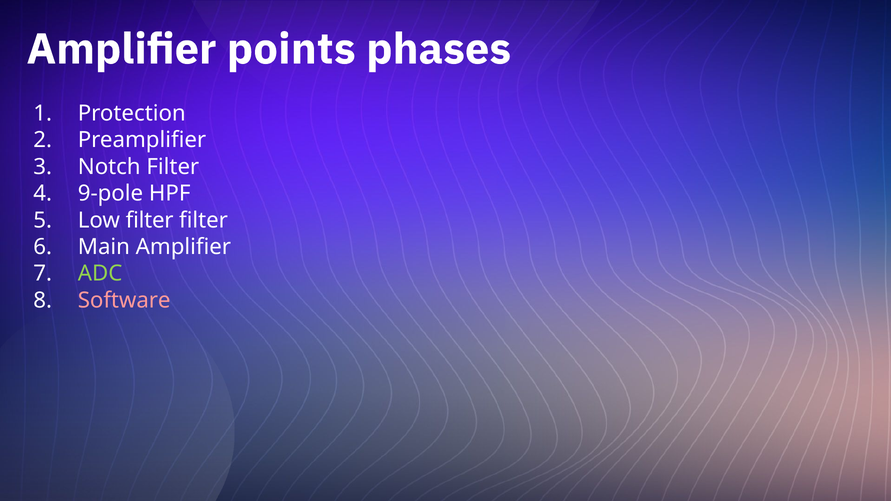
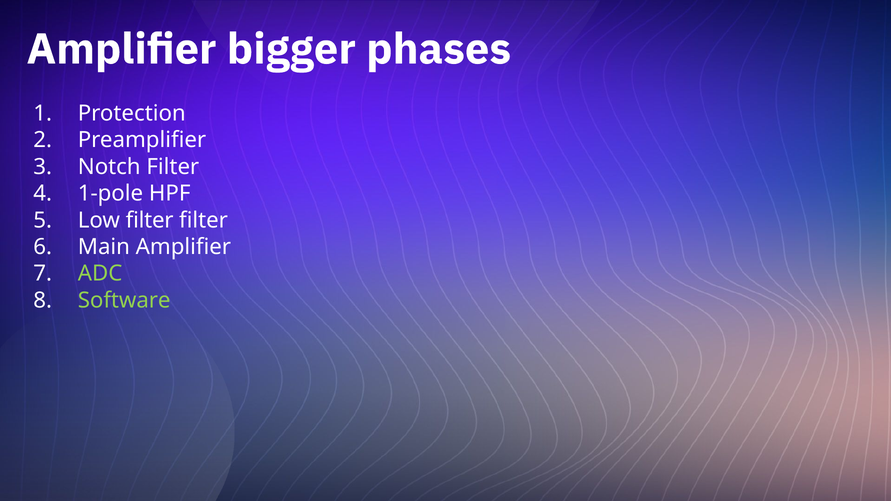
points: points -> bigger
9-pole: 9-pole -> 1-pole
Software colour: pink -> light green
